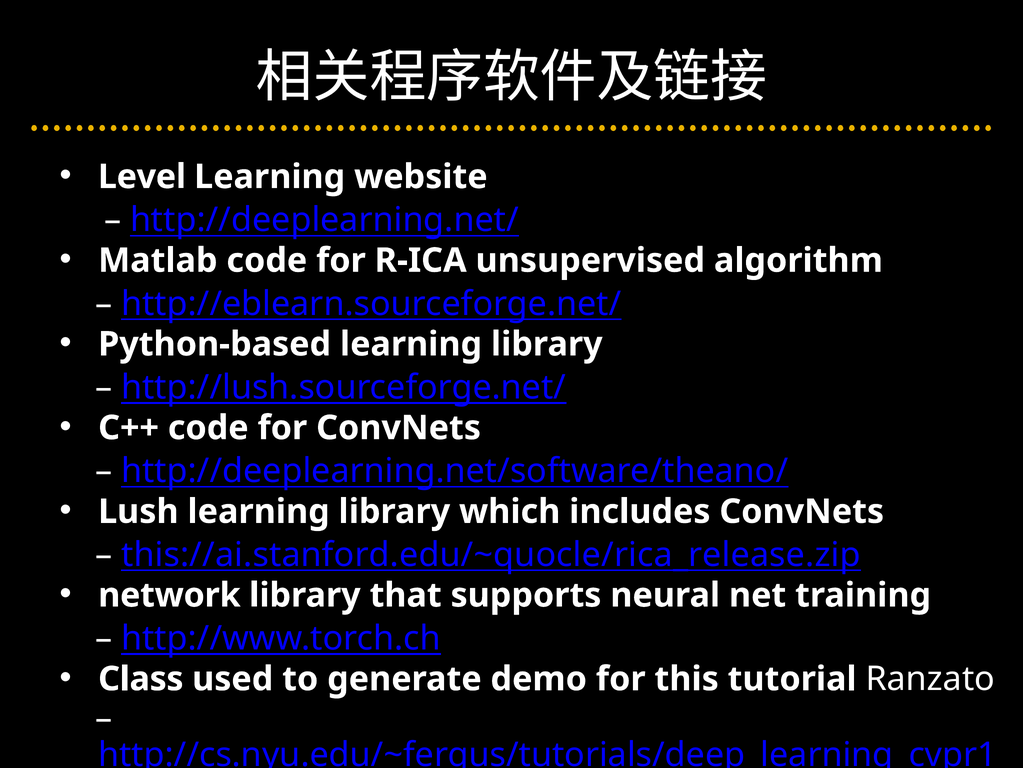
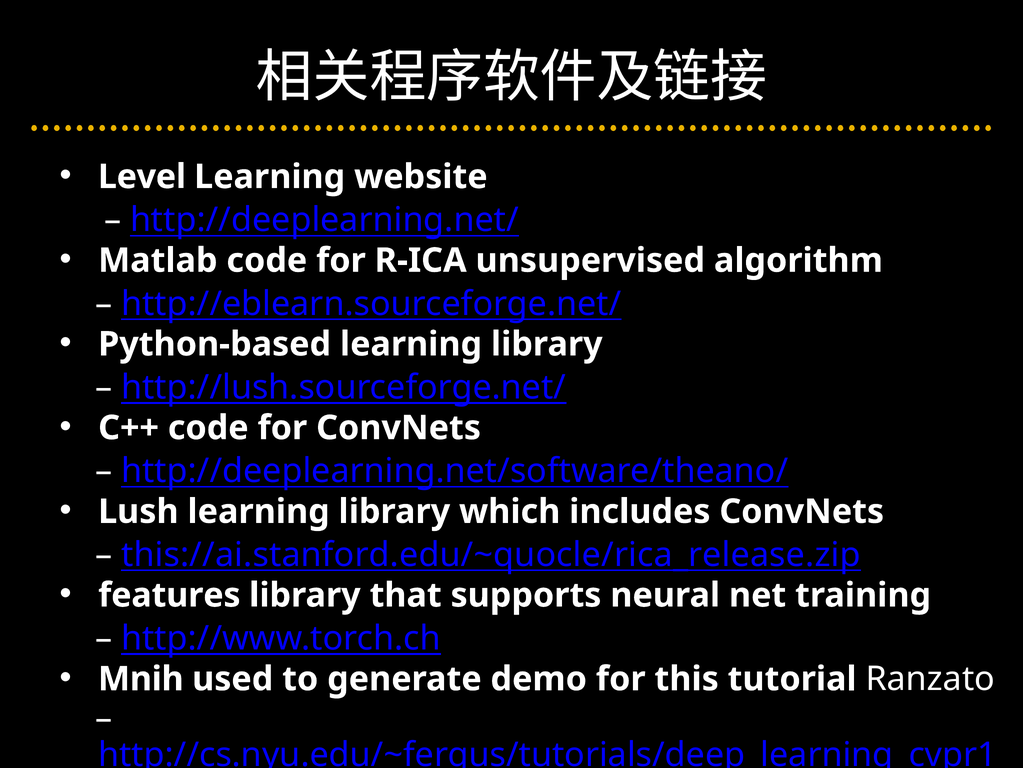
network: network -> features
Class: Class -> Mnih
